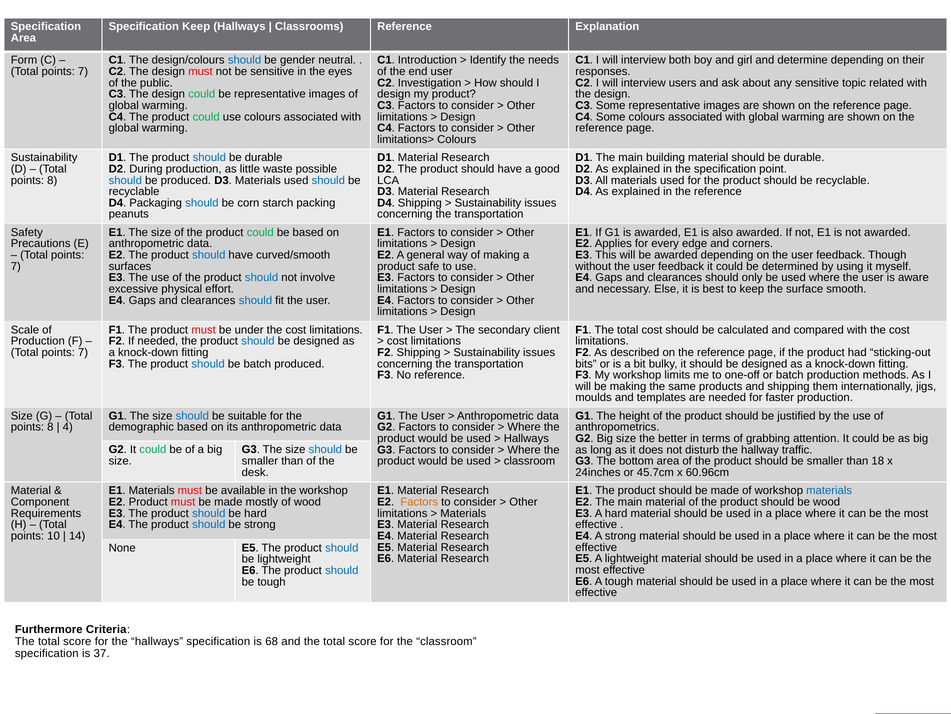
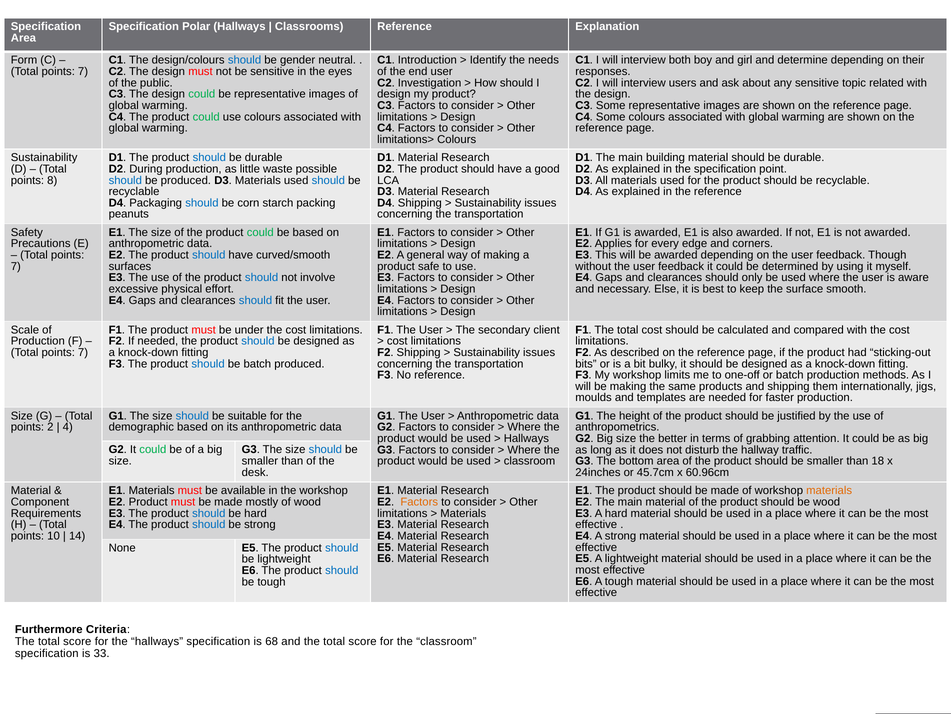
Specification Keep: Keep -> Polar
8 at (50, 427): 8 -> 2
materials at (829, 490) colour: blue -> orange
37: 37 -> 33
